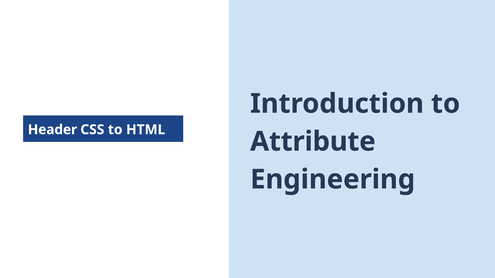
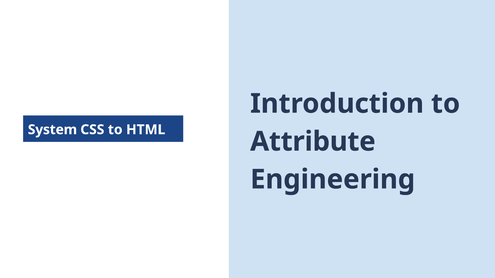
Header: Header -> System
